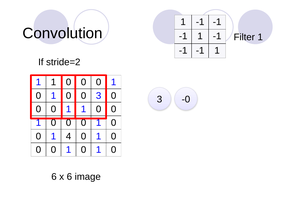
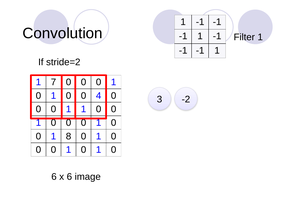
1 at (53, 82): 1 -> 7
0 3: 3 -> 4
-0: -0 -> -2
4: 4 -> 8
